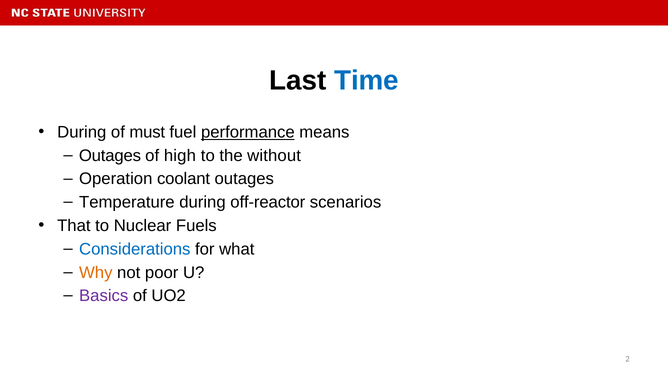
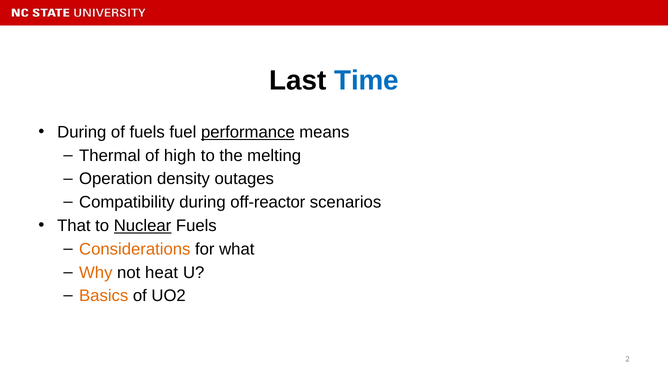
of must: must -> fuels
Outages at (110, 155): Outages -> Thermal
without: without -> melting
coolant: coolant -> density
Temperature: Temperature -> Compatibility
Nuclear underline: none -> present
Considerations colour: blue -> orange
poor: poor -> heat
Basics colour: purple -> orange
